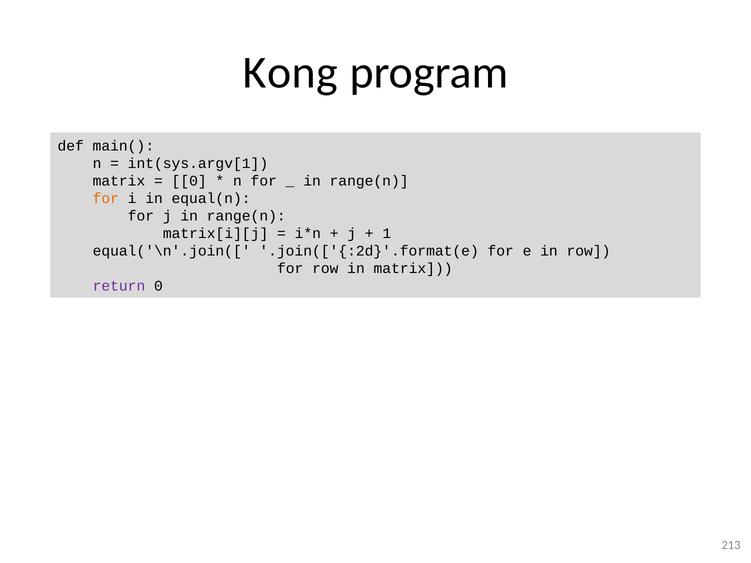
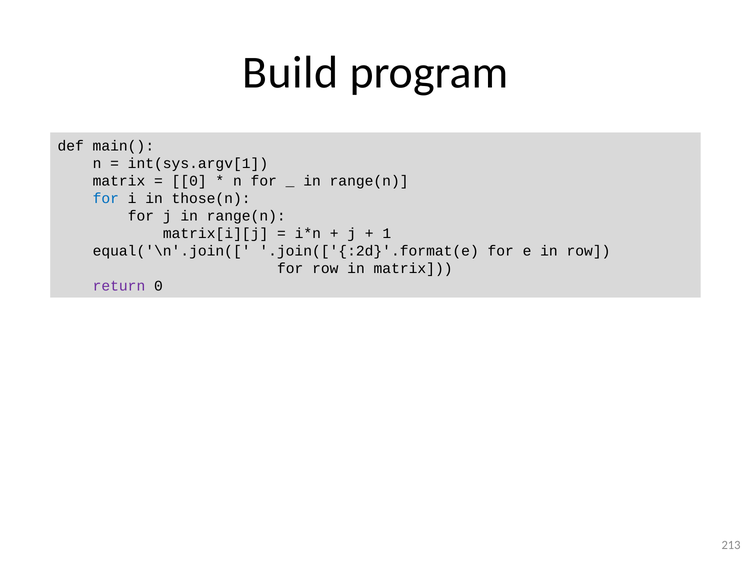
Kong: Kong -> Build
for at (106, 199) colour: orange -> blue
equal(n: equal(n -> those(n
